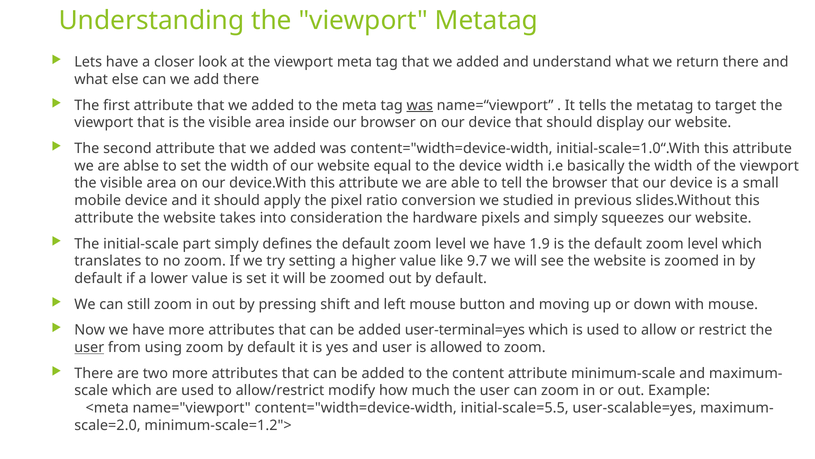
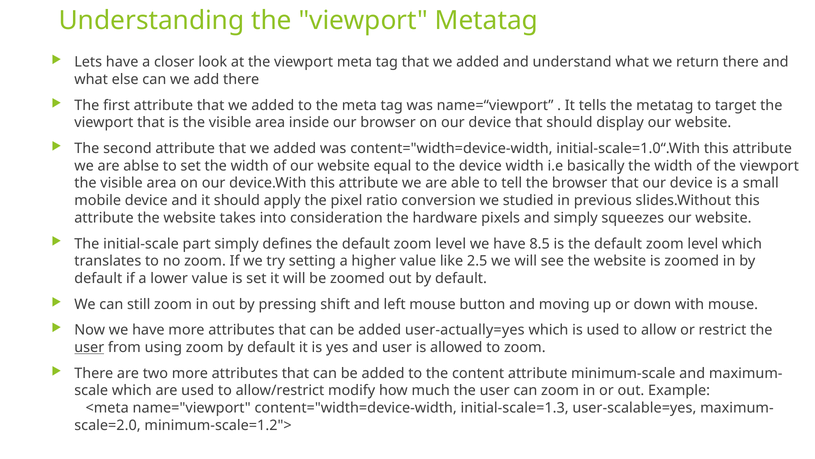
was at (420, 105) underline: present -> none
1.9: 1.9 -> 8.5
9.7: 9.7 -> 2.5
user-terminal=yes: user-terminal=yes -> user-actually=yes
initial-scale=5.5: initial-scale=5.5 -> initial-scale=1.3
